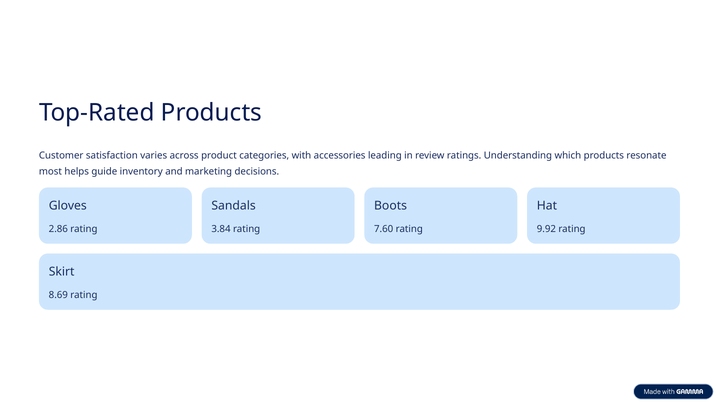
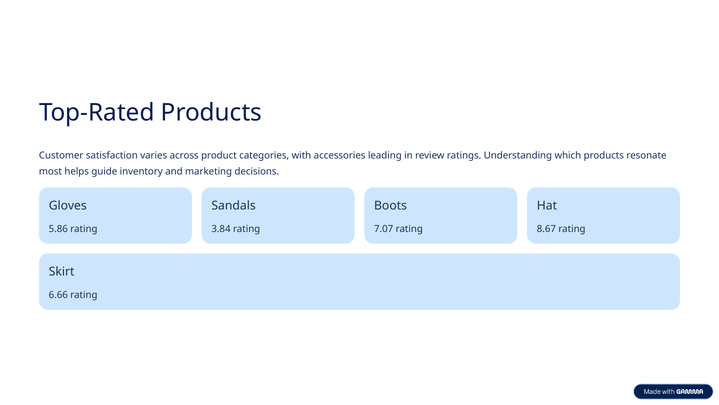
2.86: 2.86 -> 5.86
7.60: 7.60 -> 7.07
9.92: 9.92 -> 8.67
8.69: 8.69 -> 6.66
